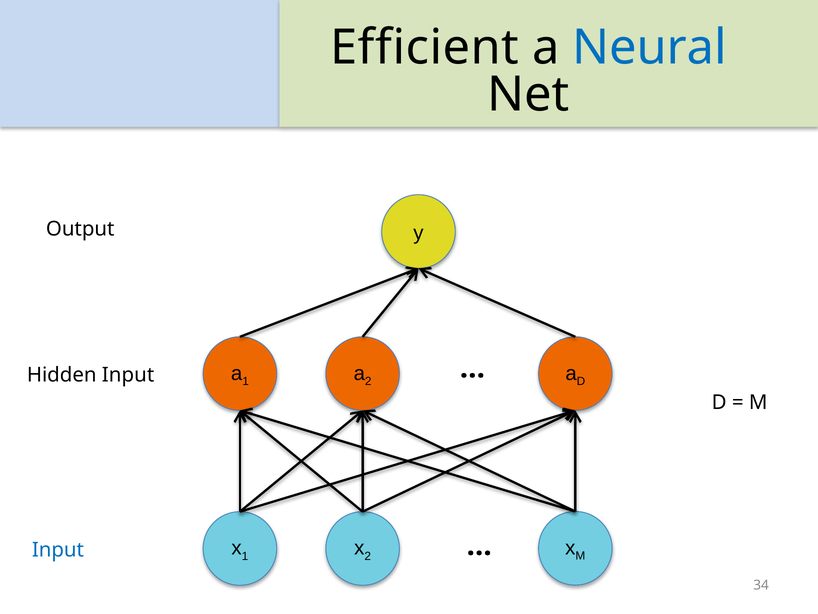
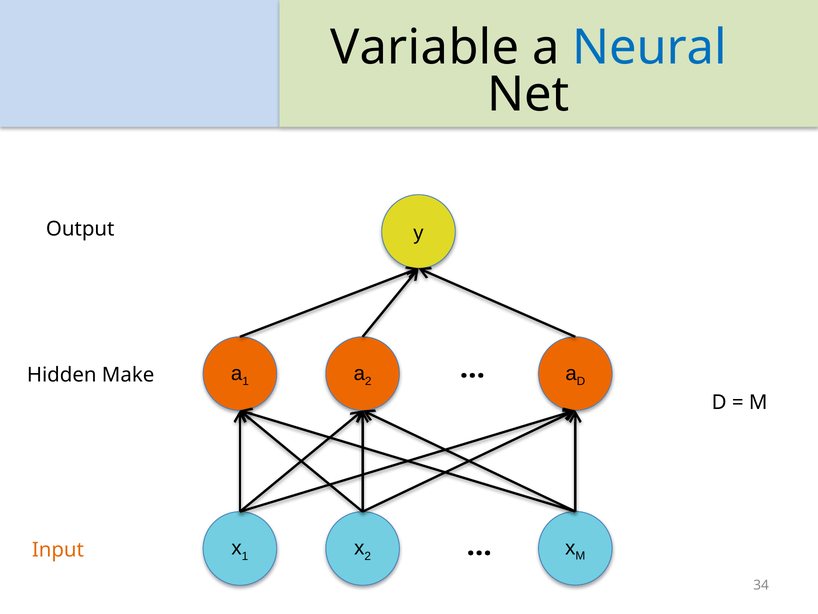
Efficient: Efficient -> Variable
Hidden Input: Input -> Make
Input at (58, 549) colour: blue -> orange
